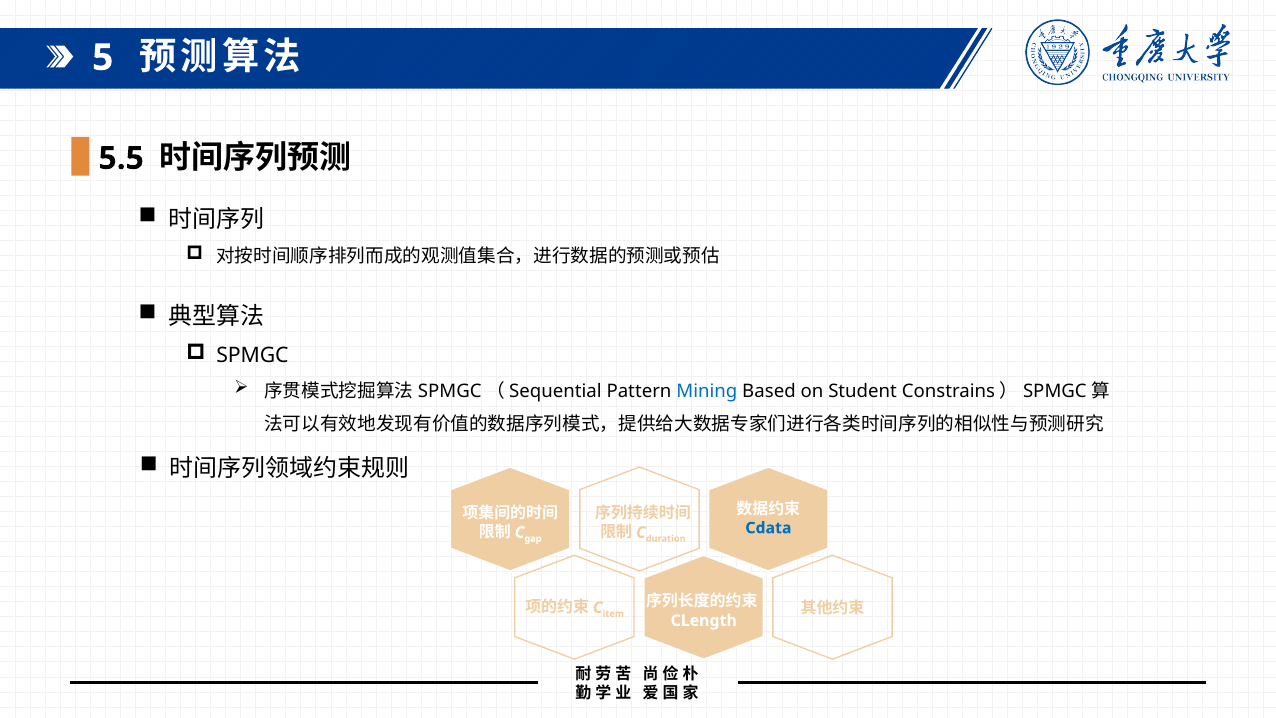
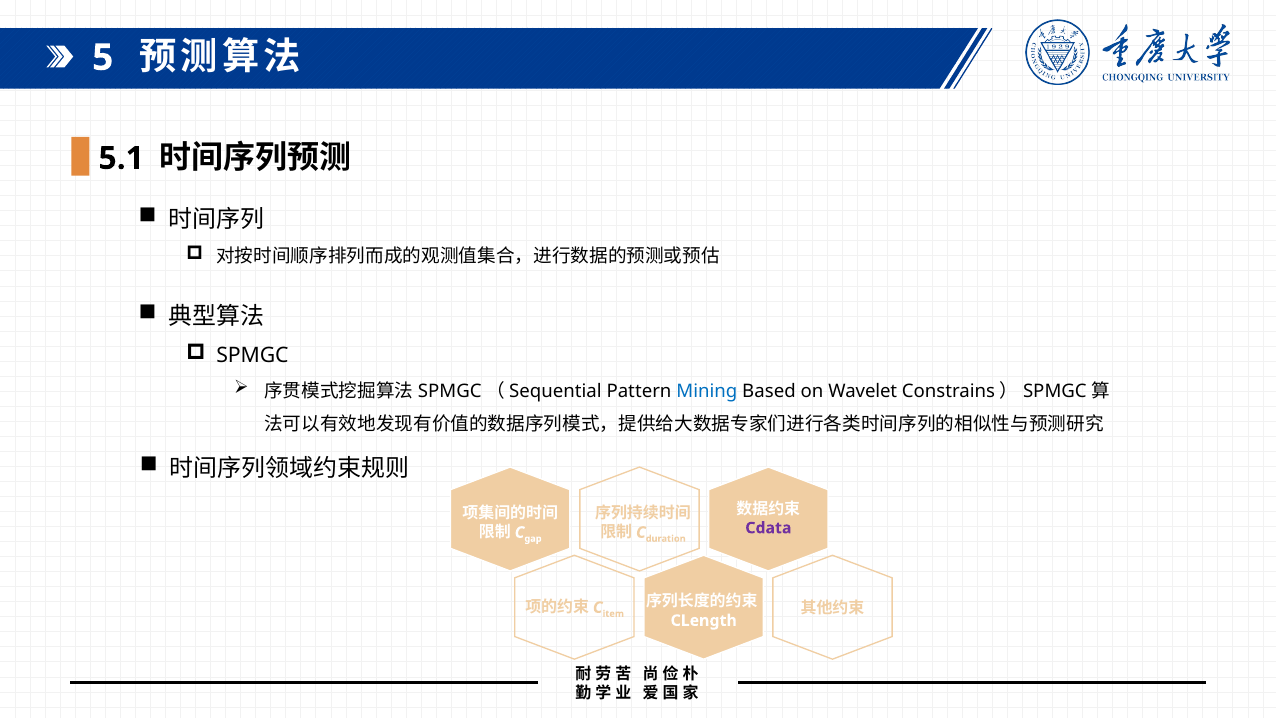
5.5: 5.5 -> 5.1
Student: Student -> Wavelet
Cdata colour: blue -> purple
